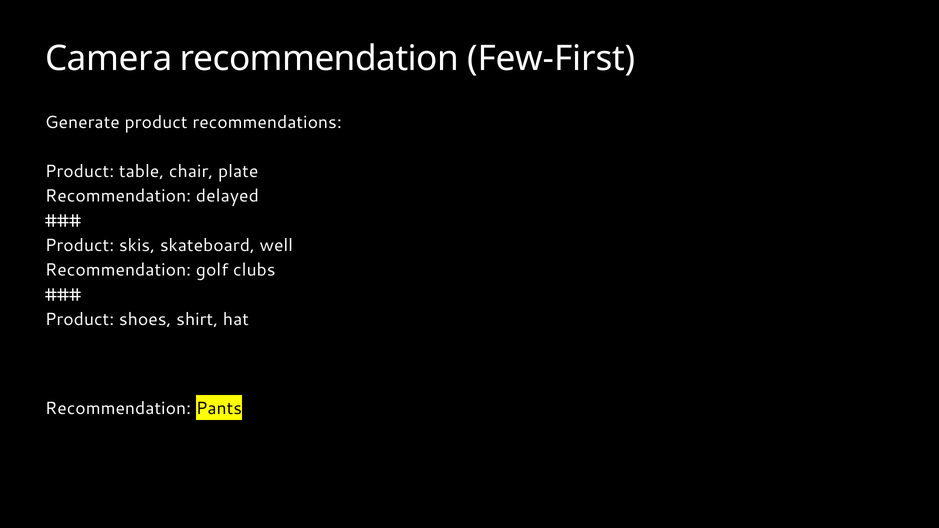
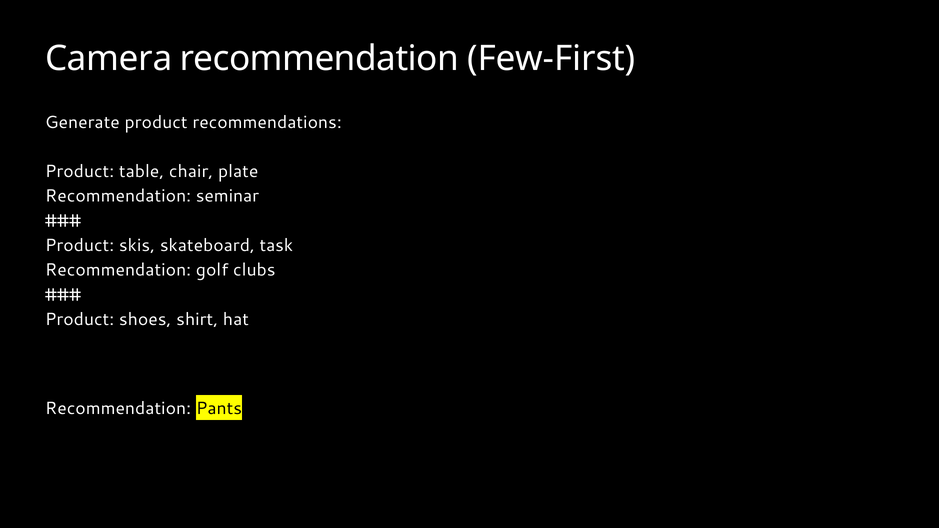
delayed: delayed -> seminar
well: well -> task
